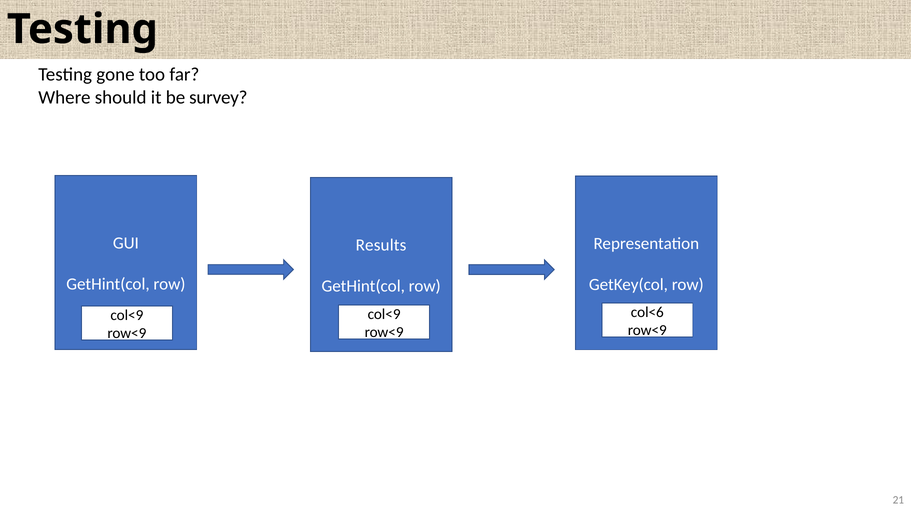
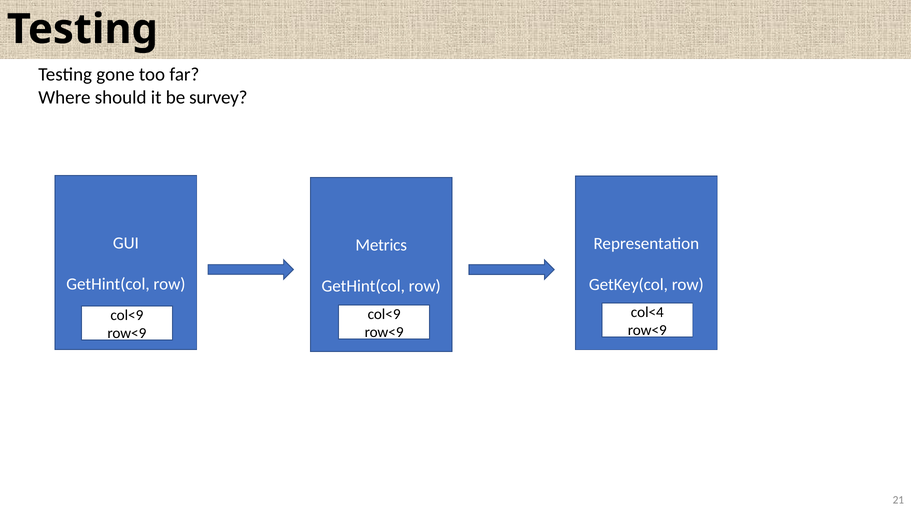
Results: Results -> Metrics
col<6: col<6 -> col<4
